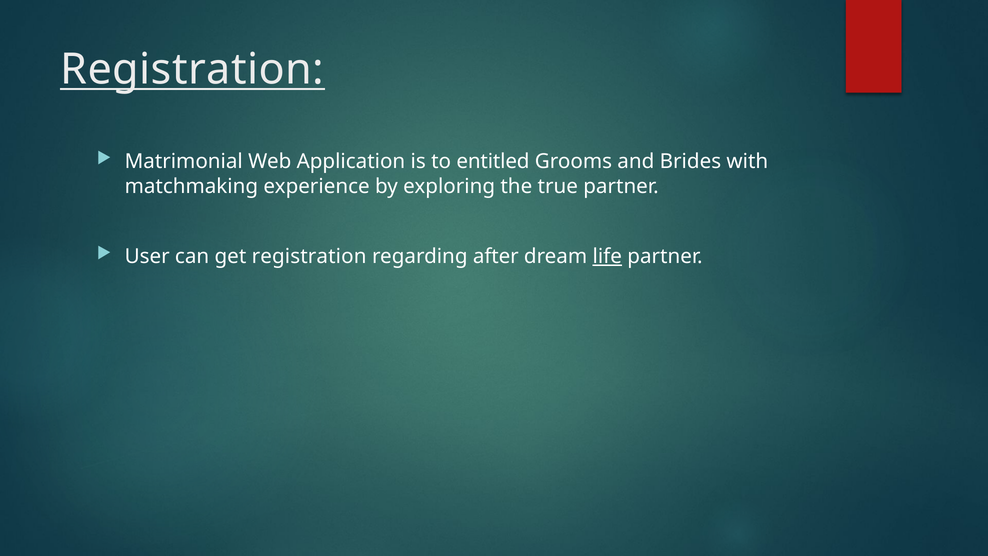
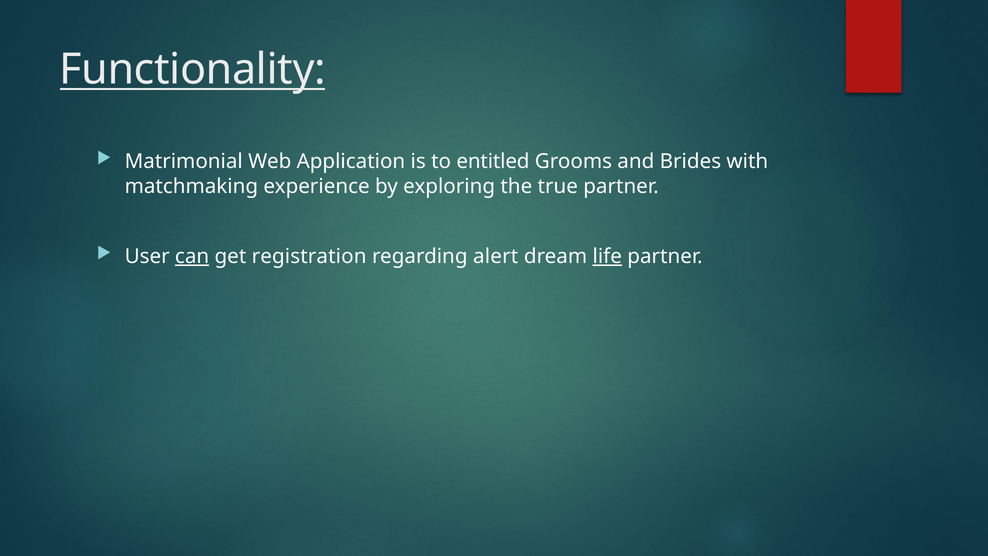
Registration at (192, 69): Registration -> Functionality
can underline: none -> present
after: after -> alert
